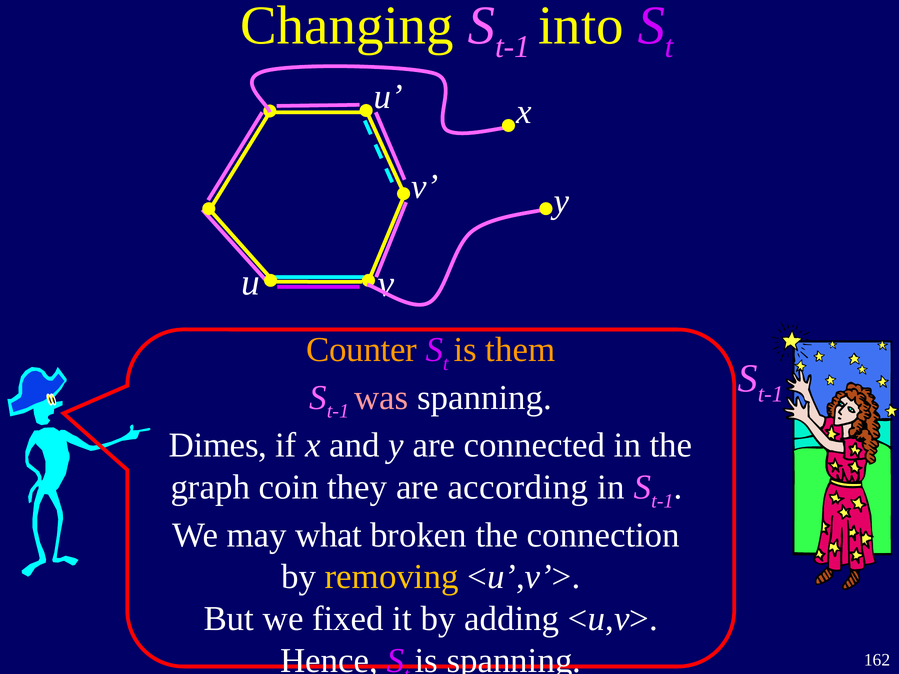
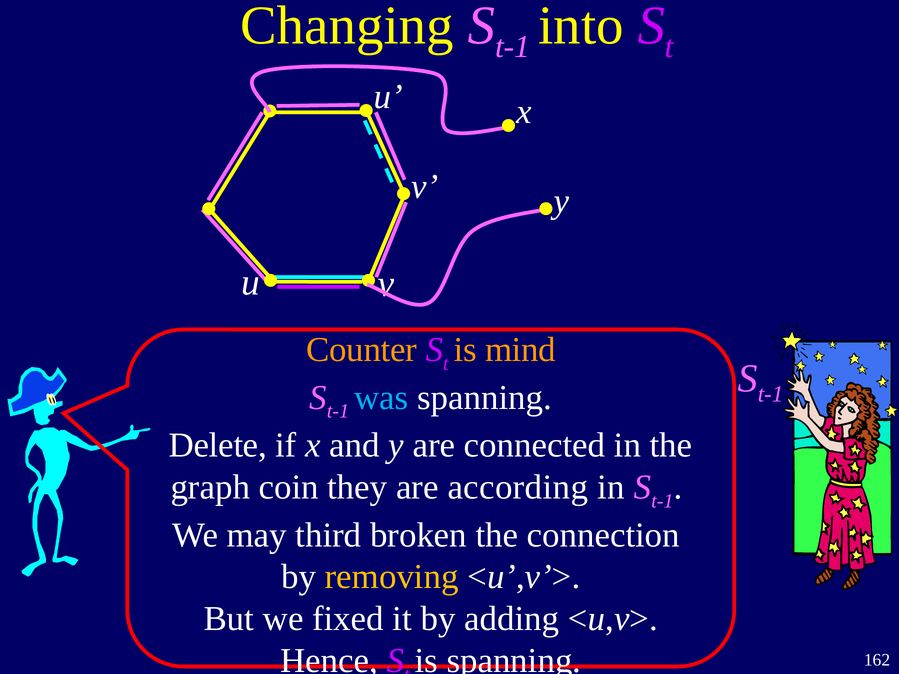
them: them -> mind
was colour: pink -> light blue
Dimes: Dimes -> Delete
what: what -> third
